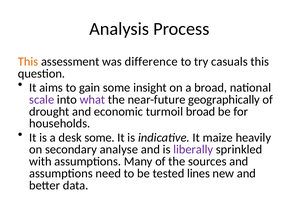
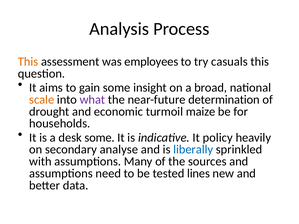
difference: difference -> employees
scale colour: purple -> orange
geographically: geographically -> determination
turmoil broad: broad -> maize
maize: maize -> policy
liberally colour: purple -> blue
